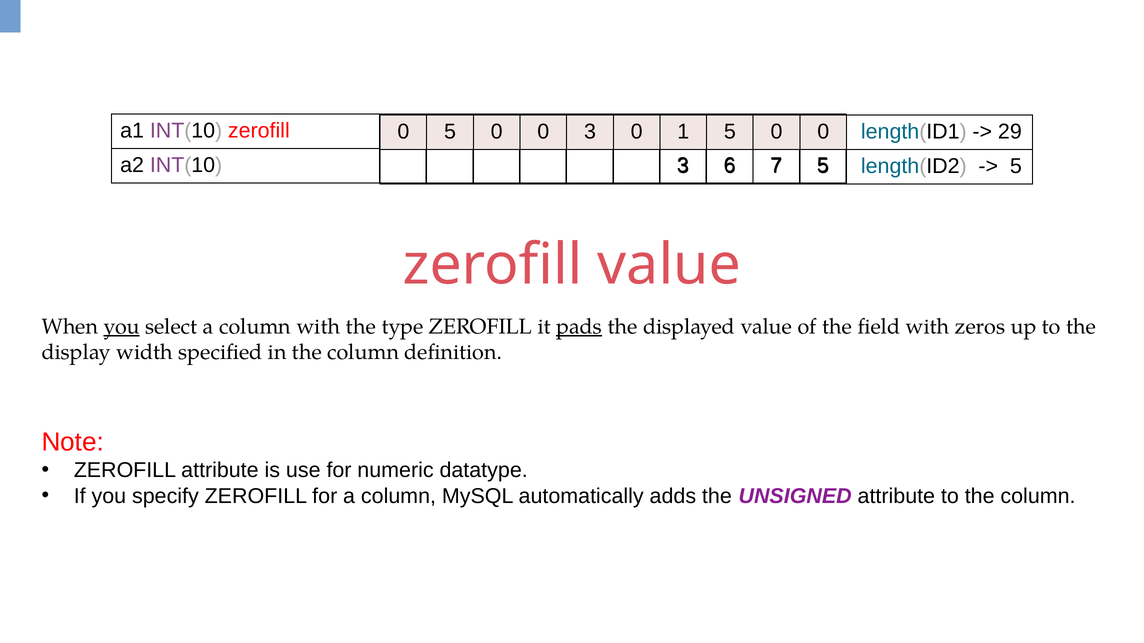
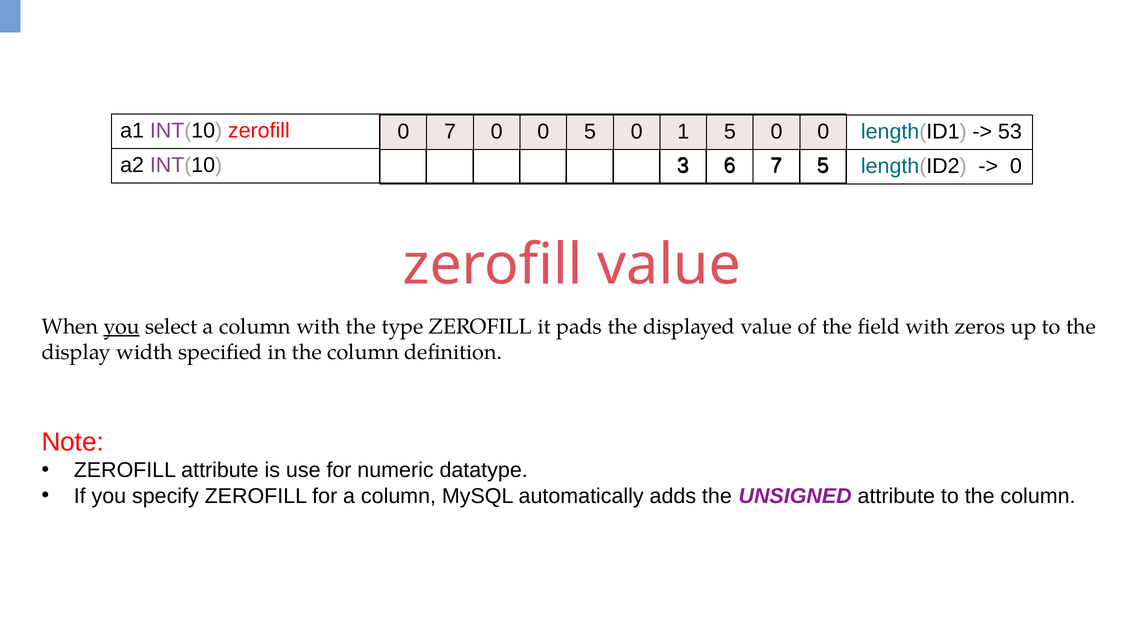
0 5: 5 -> 7
0 3: 3 -> 5
29: 29 -> 53
5 at (1016, 166): 5 -> 0
pads underline: present -> none
